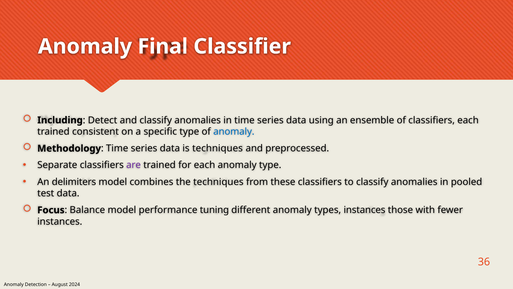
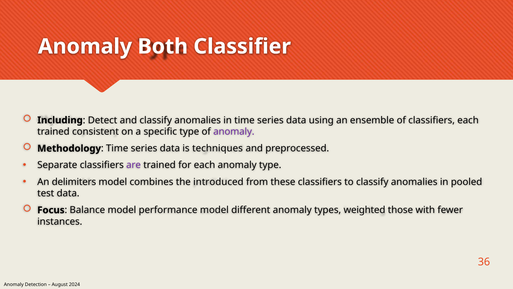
Final: Final -> Both
anomaly at (234, 132) colour: blue -> purple
the techniques: techniques -> introduced
performance tuning: tuning -> model
types instances: instances -> weighted
